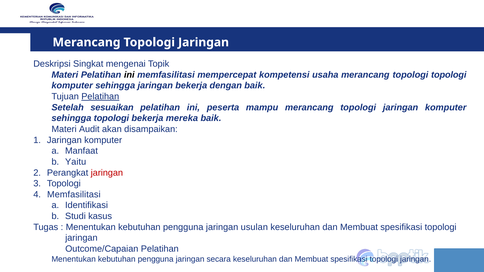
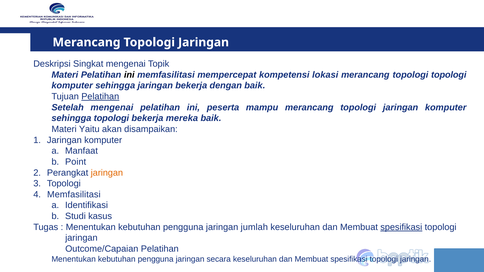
usaha: usaha -> lokasi
Setelah sesuaikan: sesuaikan -> mengenai
Audit: Audit -> Yaitu
Yaitu: Yaitu -> Point
jaringan at (107, 173) colour: red -> orange
usulan: usulan -> jumlah
spesifikasi at (401, 227) underline: none -> present
